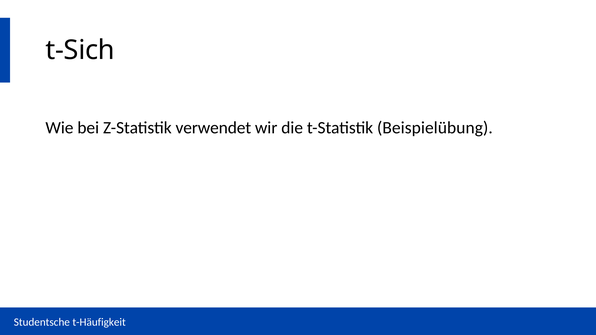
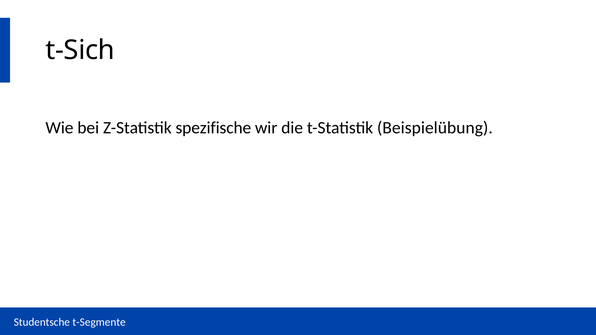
verwendet: verwendet -> spezifische
t-Häufigkeit: t-Häufigkeit -> t-Segmente
